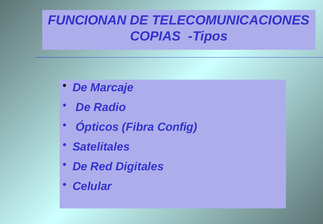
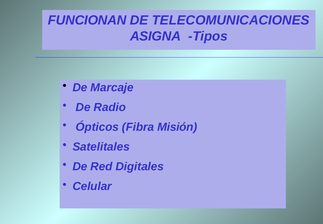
COPIAS: COPIAS -> ASIGNA
Config: Config -> Misión
